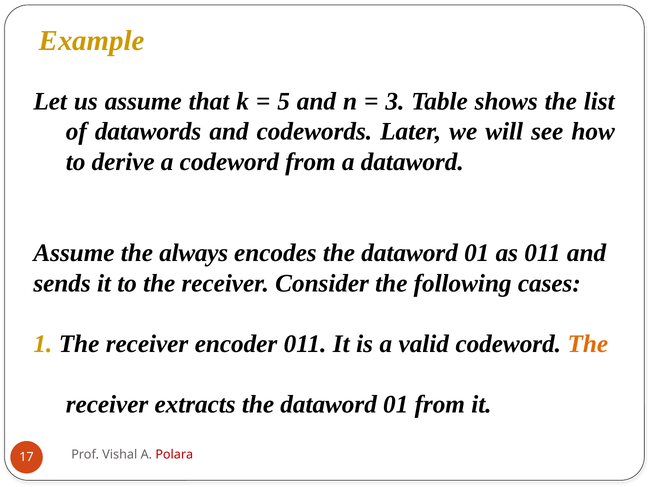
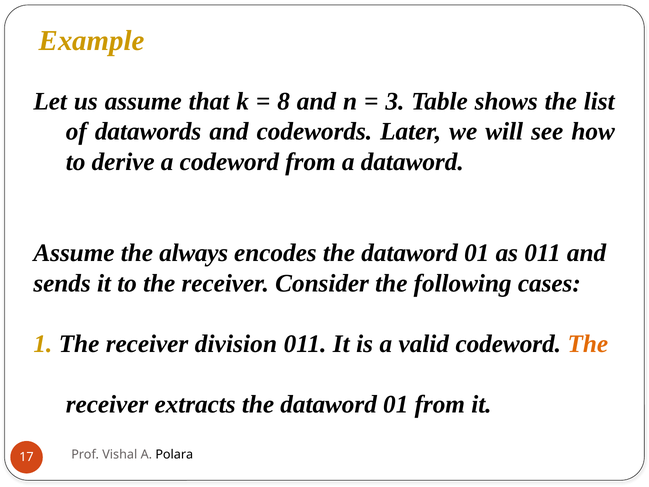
5: 5 -> 8
encoder: encoder -> division
Polara colour: red -> black
